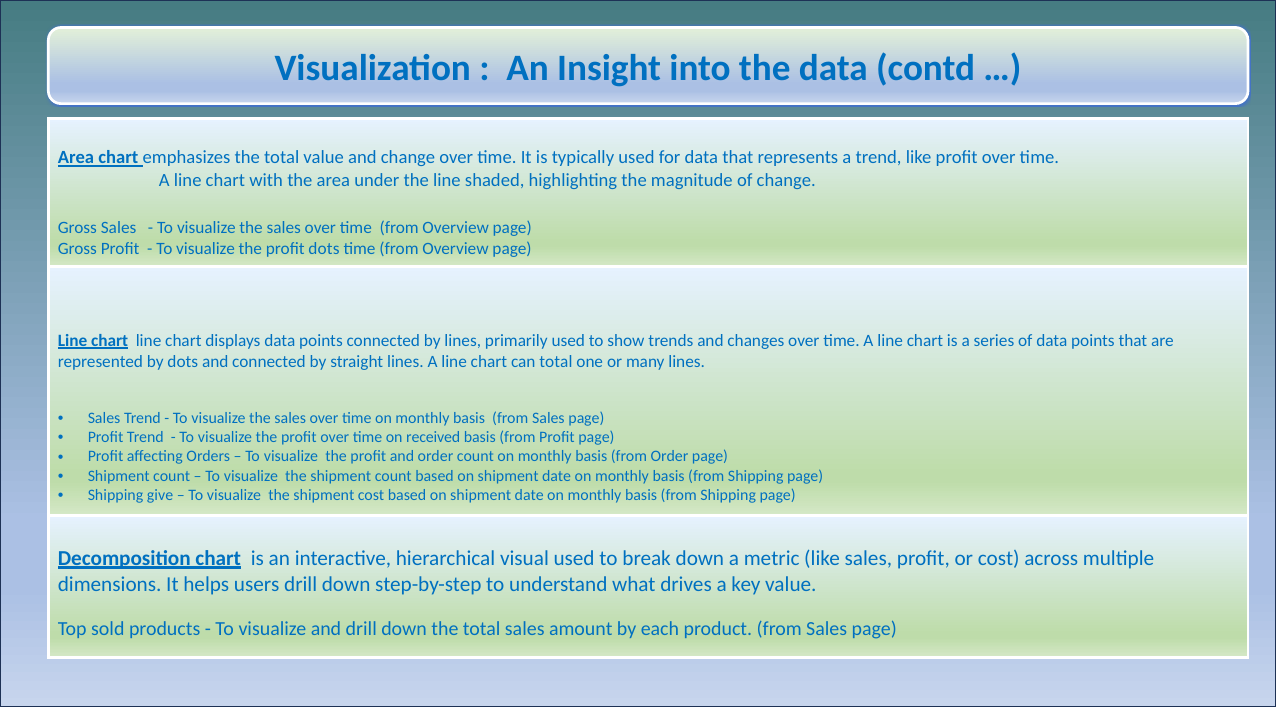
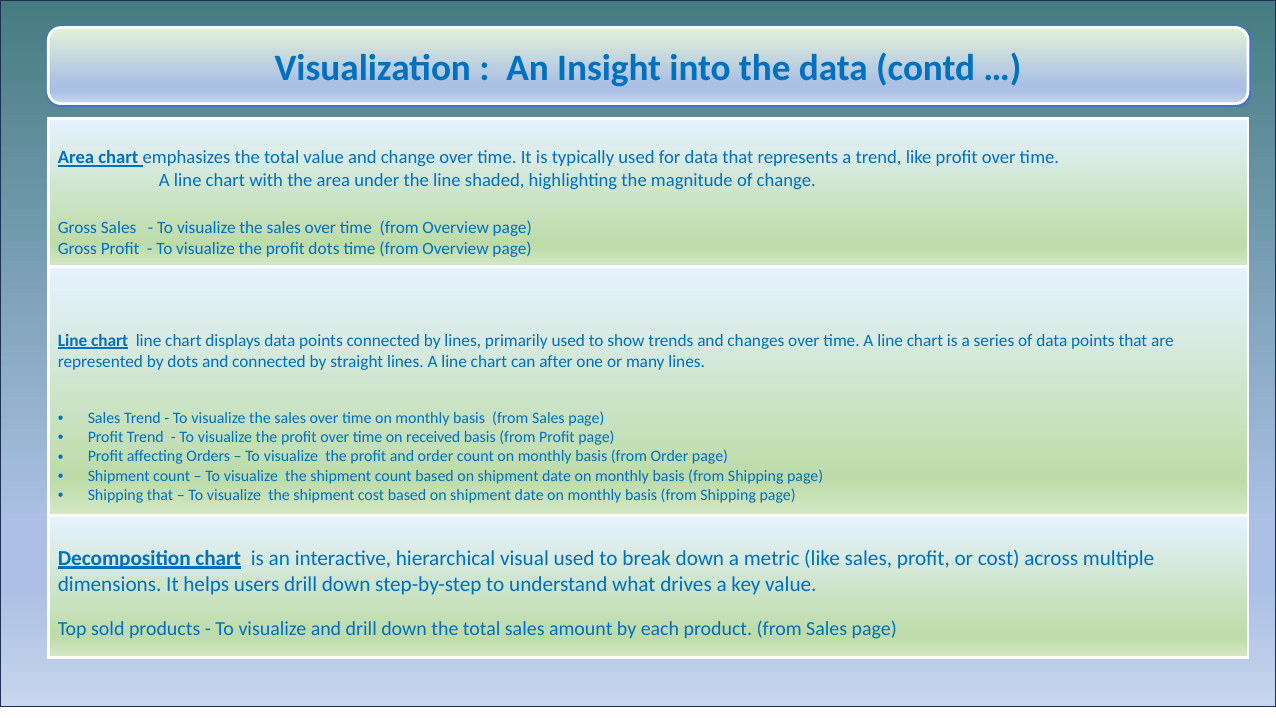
can total: total -> after
Shipping give: give -> that
